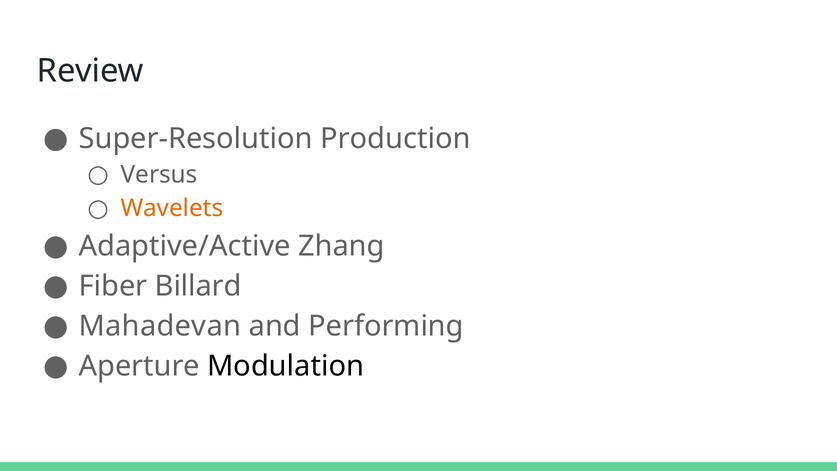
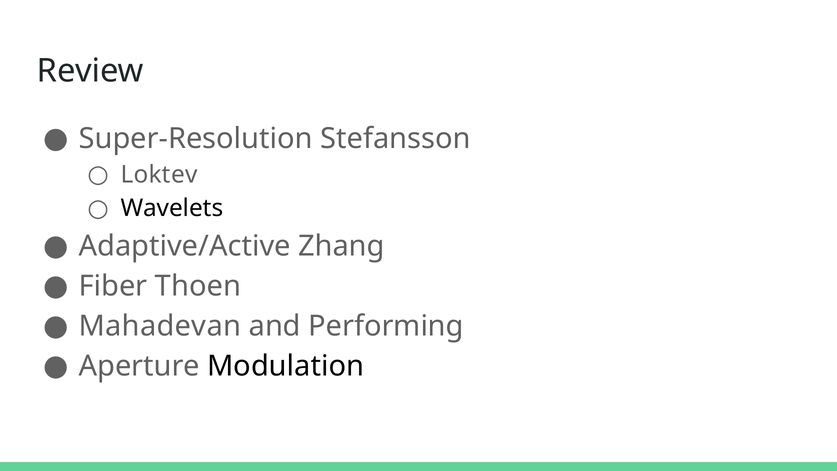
Production: Production -> Stefansson
Versus: Versus -> Loktev
Wavelets colour: orange -> black
Billard: Billard -> Thoen
